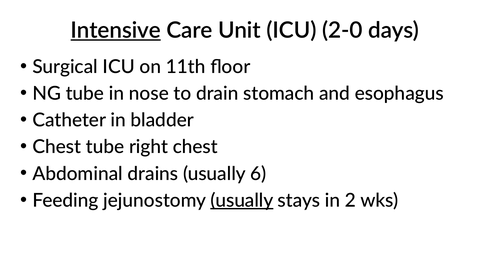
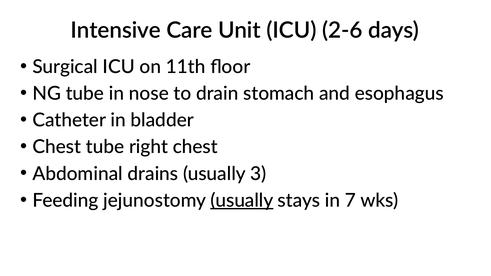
Intensive underline: present -> none
2-0: 2-0 -> 2-6
6: 6 -> 3
2: 2 -> 7
